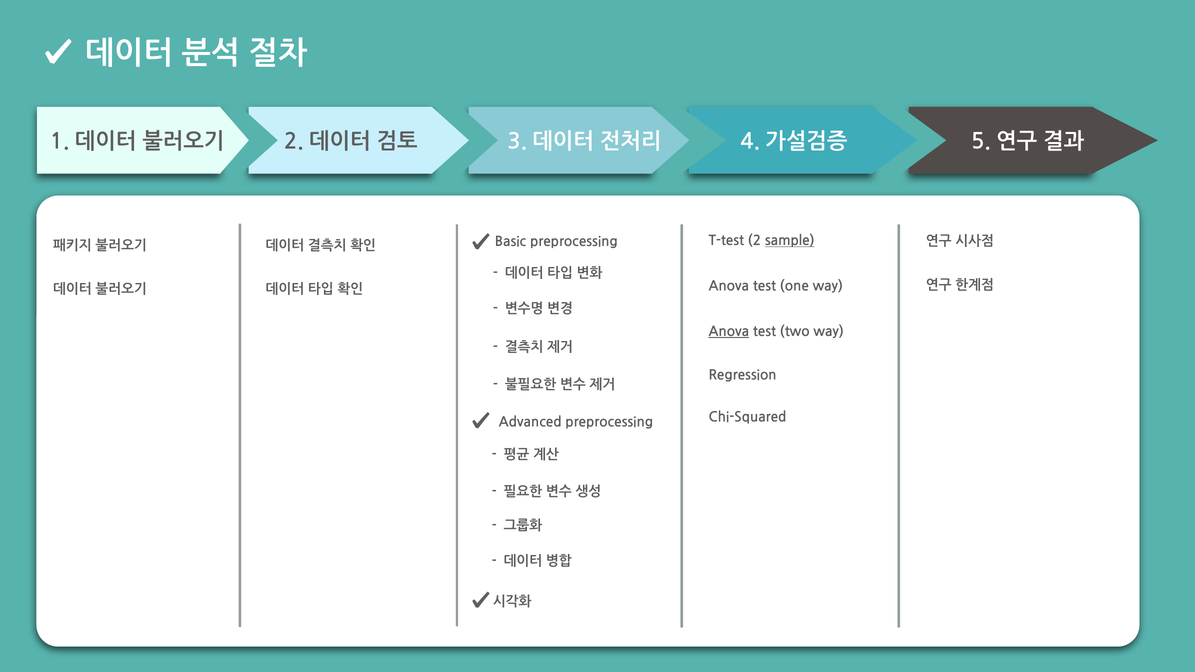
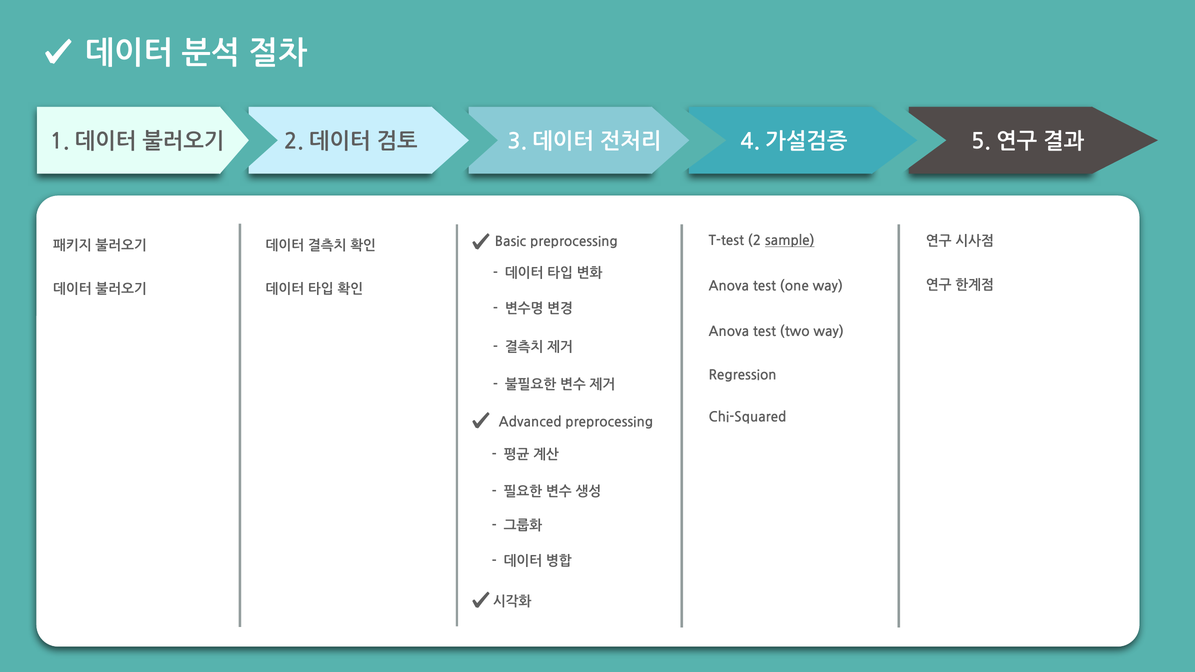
Anova at (729, 332) underline: present -> none
